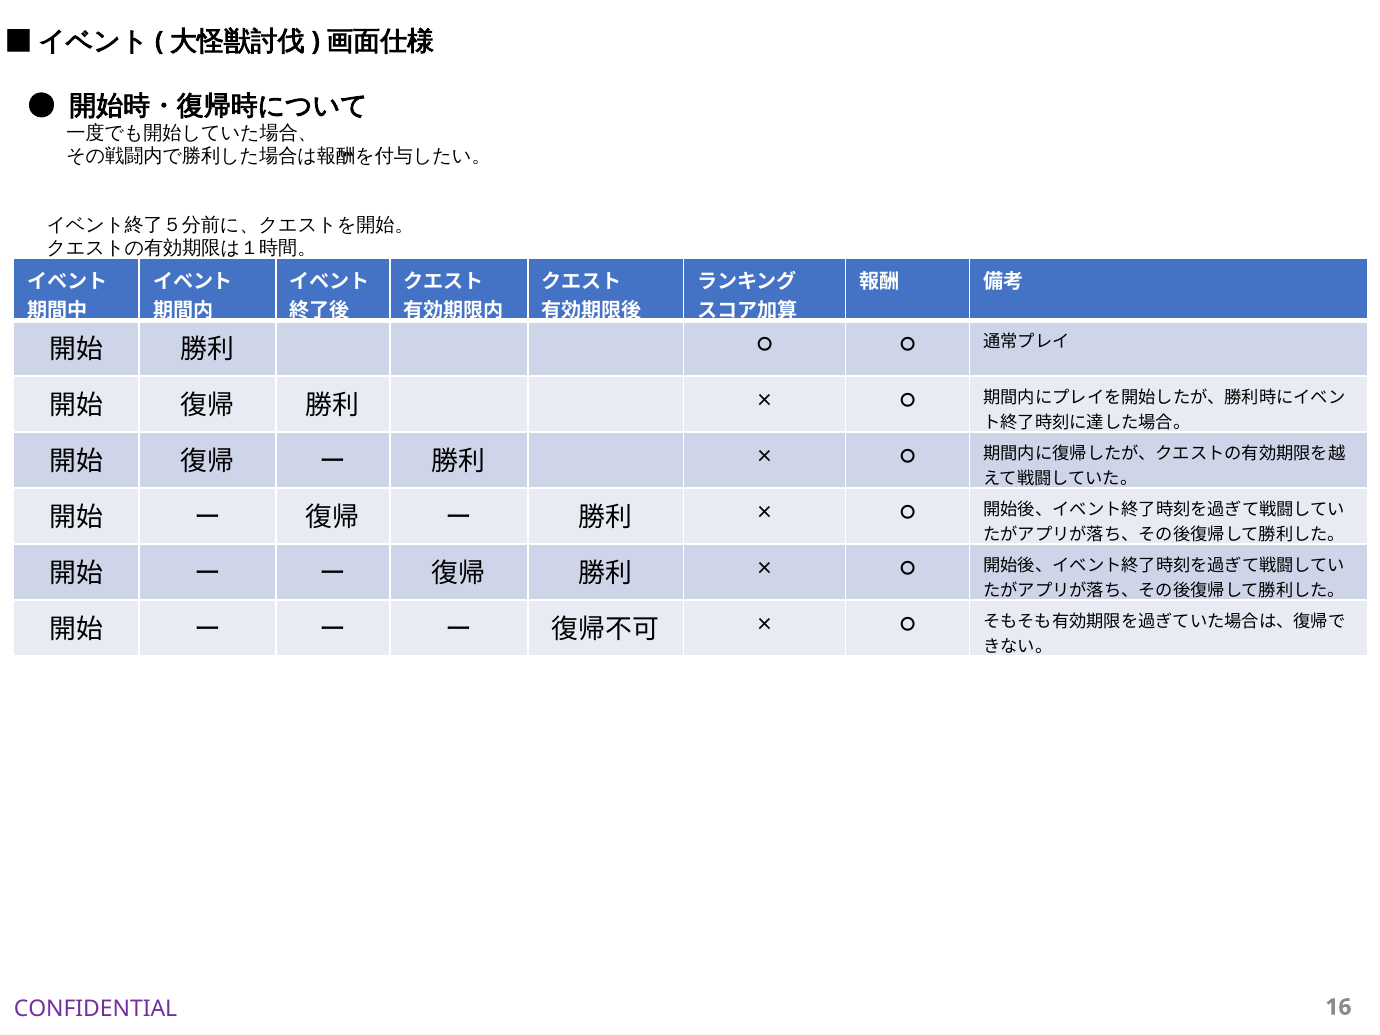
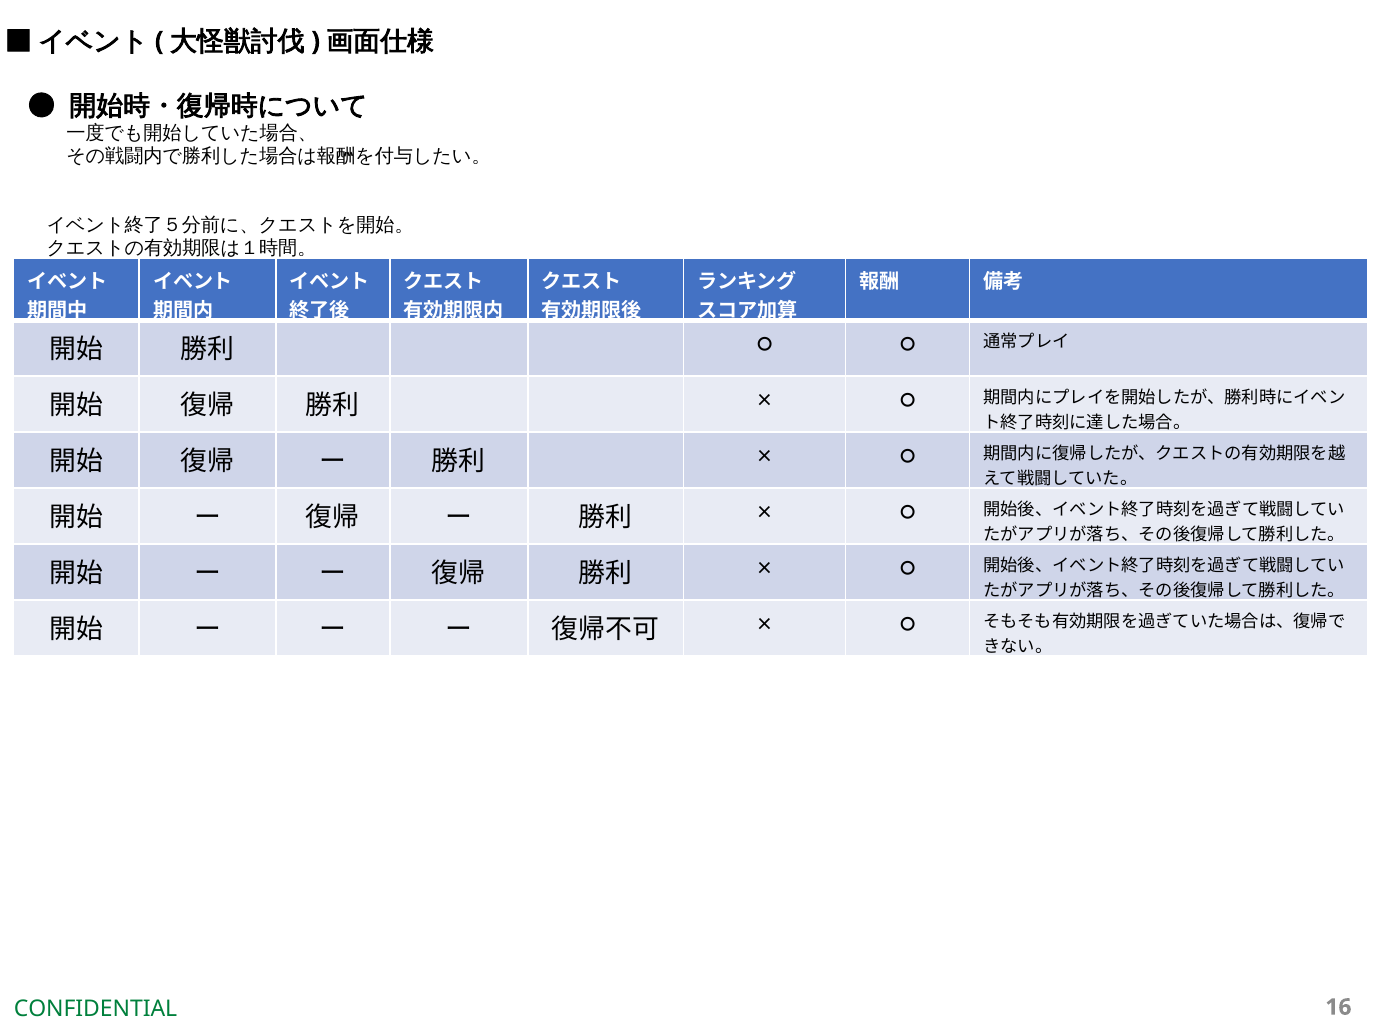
CONFIDENTIAL colour: purple -> green
